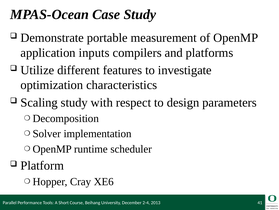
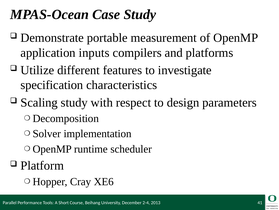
optimization: optimization -> specification
